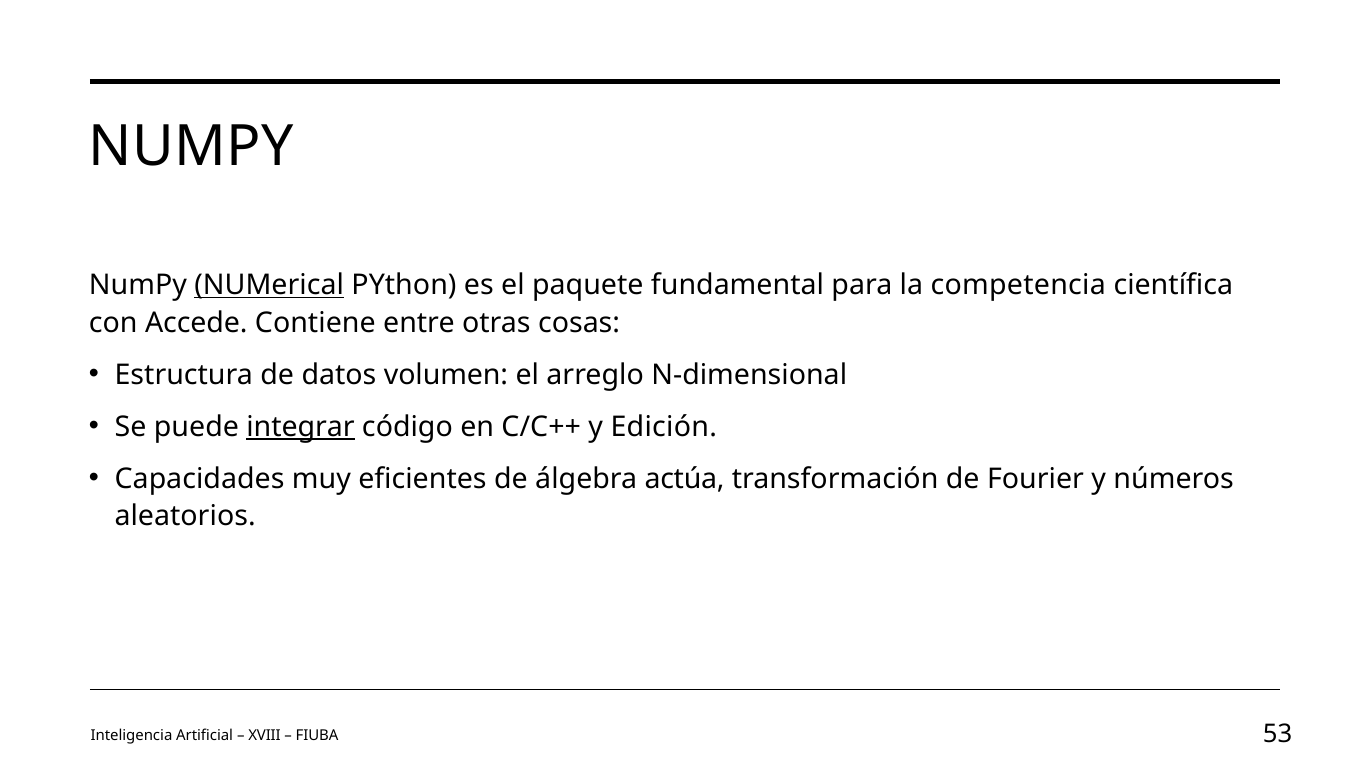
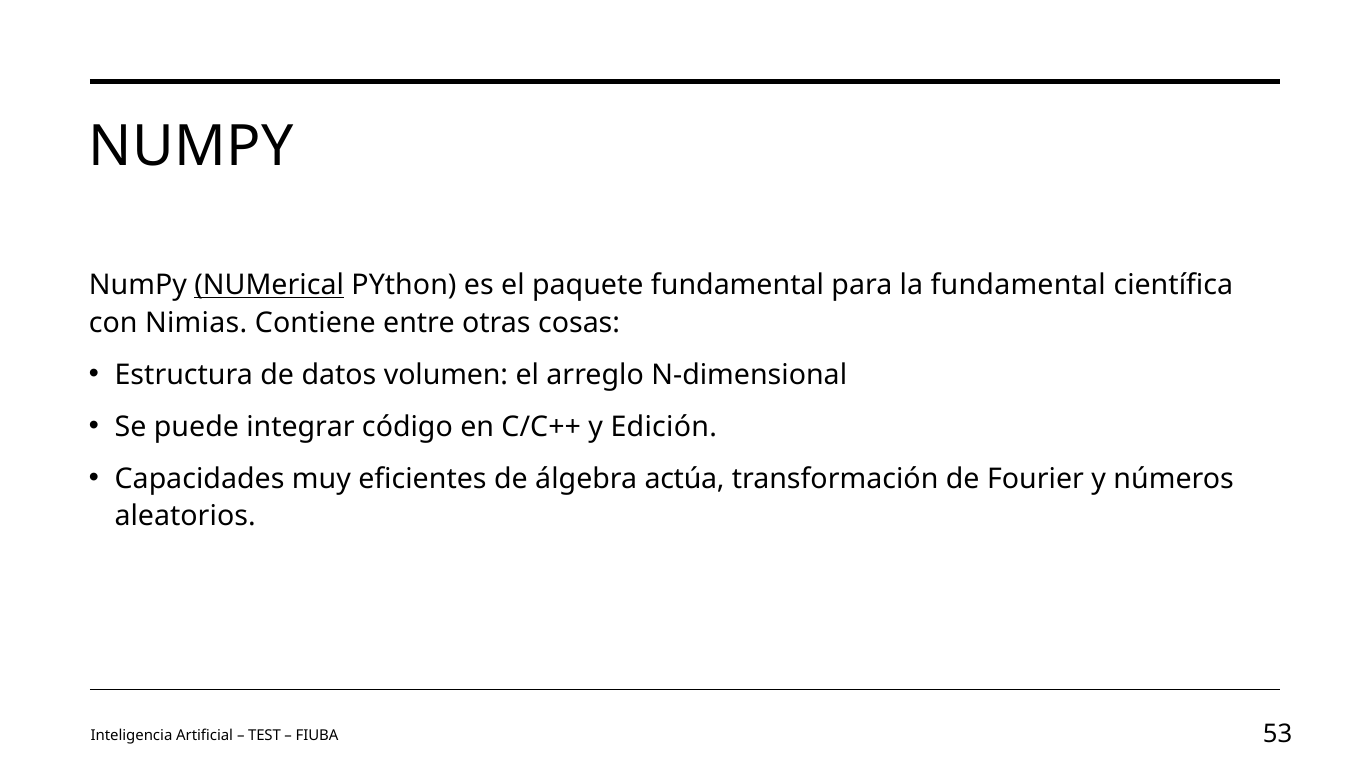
la competencia: competencia -> fundamental
Accede: Accede -> Nimias
integrar underline: present -> none
XVIII: XVIII -> TEST
